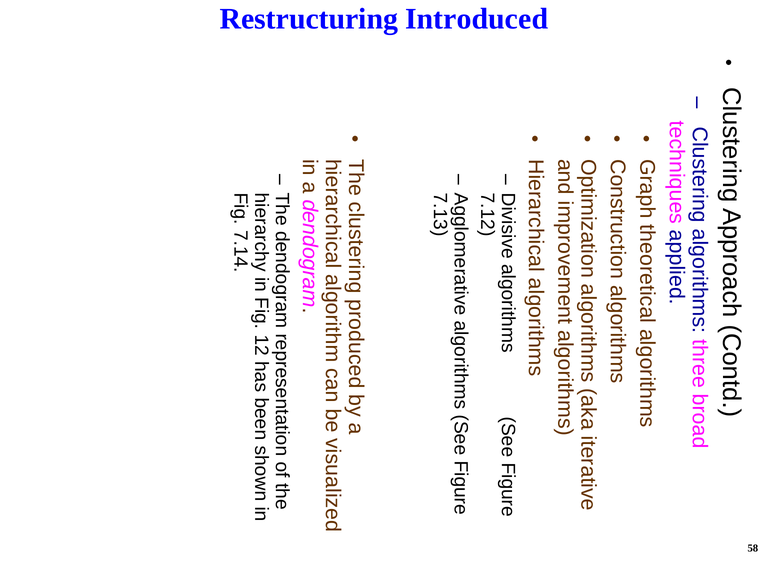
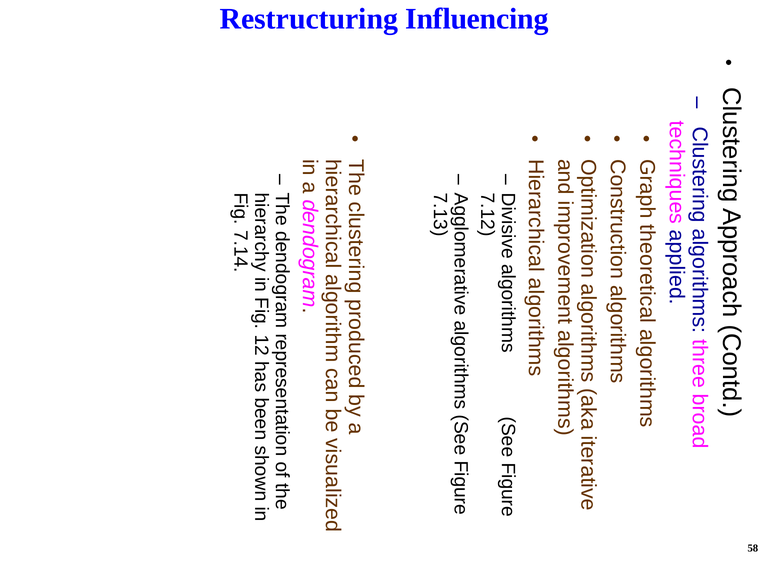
Introduced: Introduced -> Influencing
